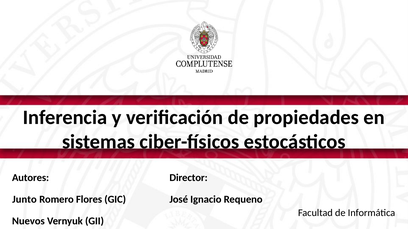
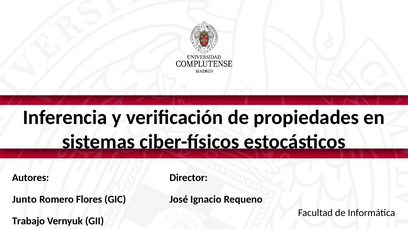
Nuevos: Nuevos -> Trabajo
